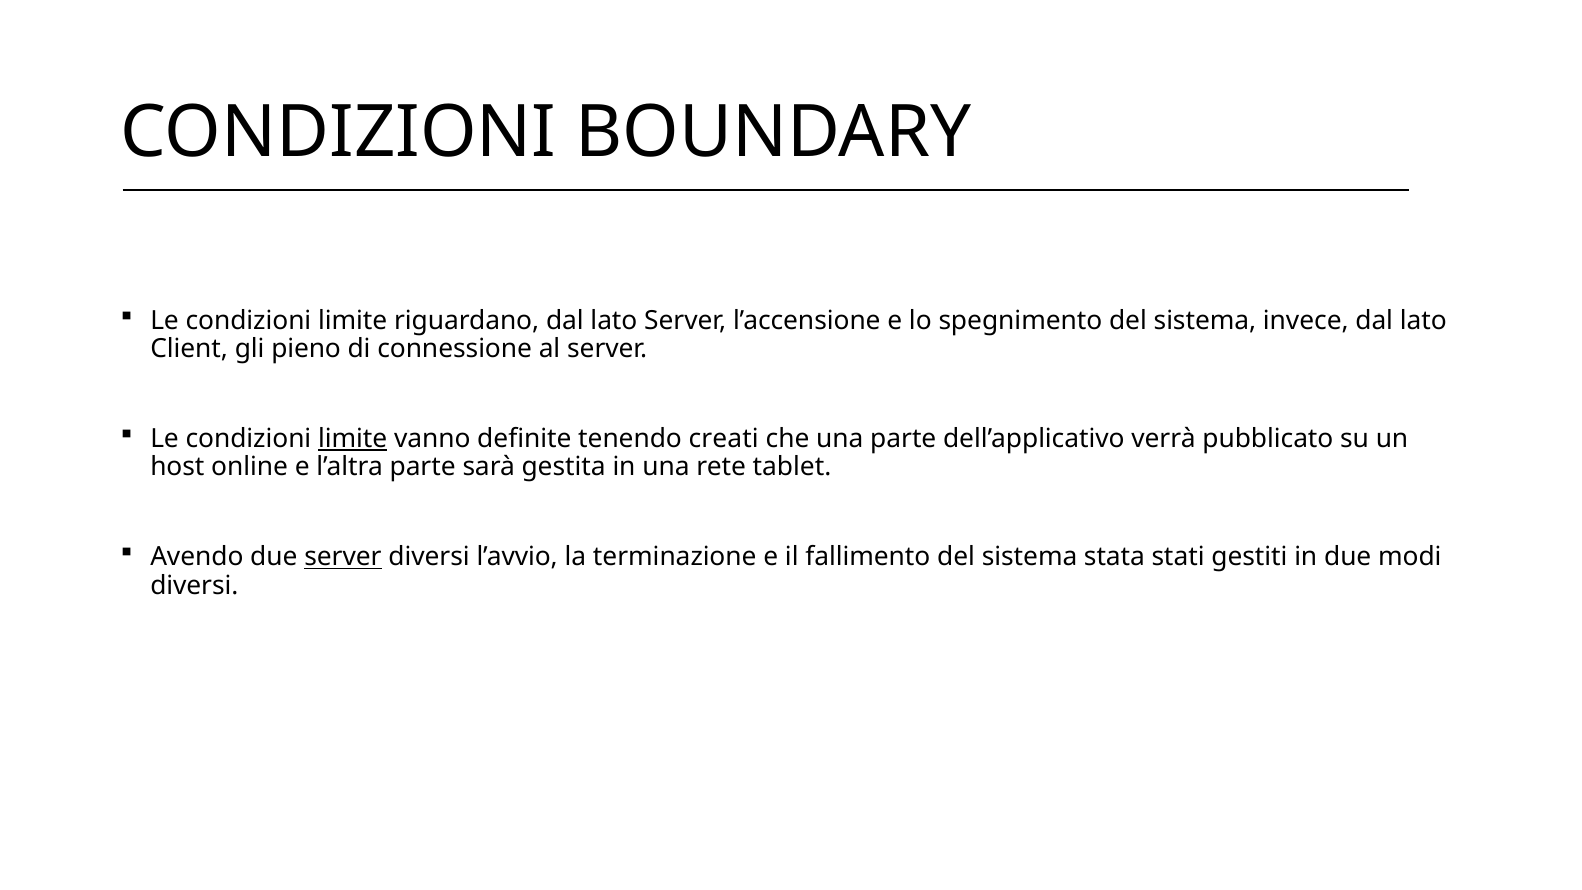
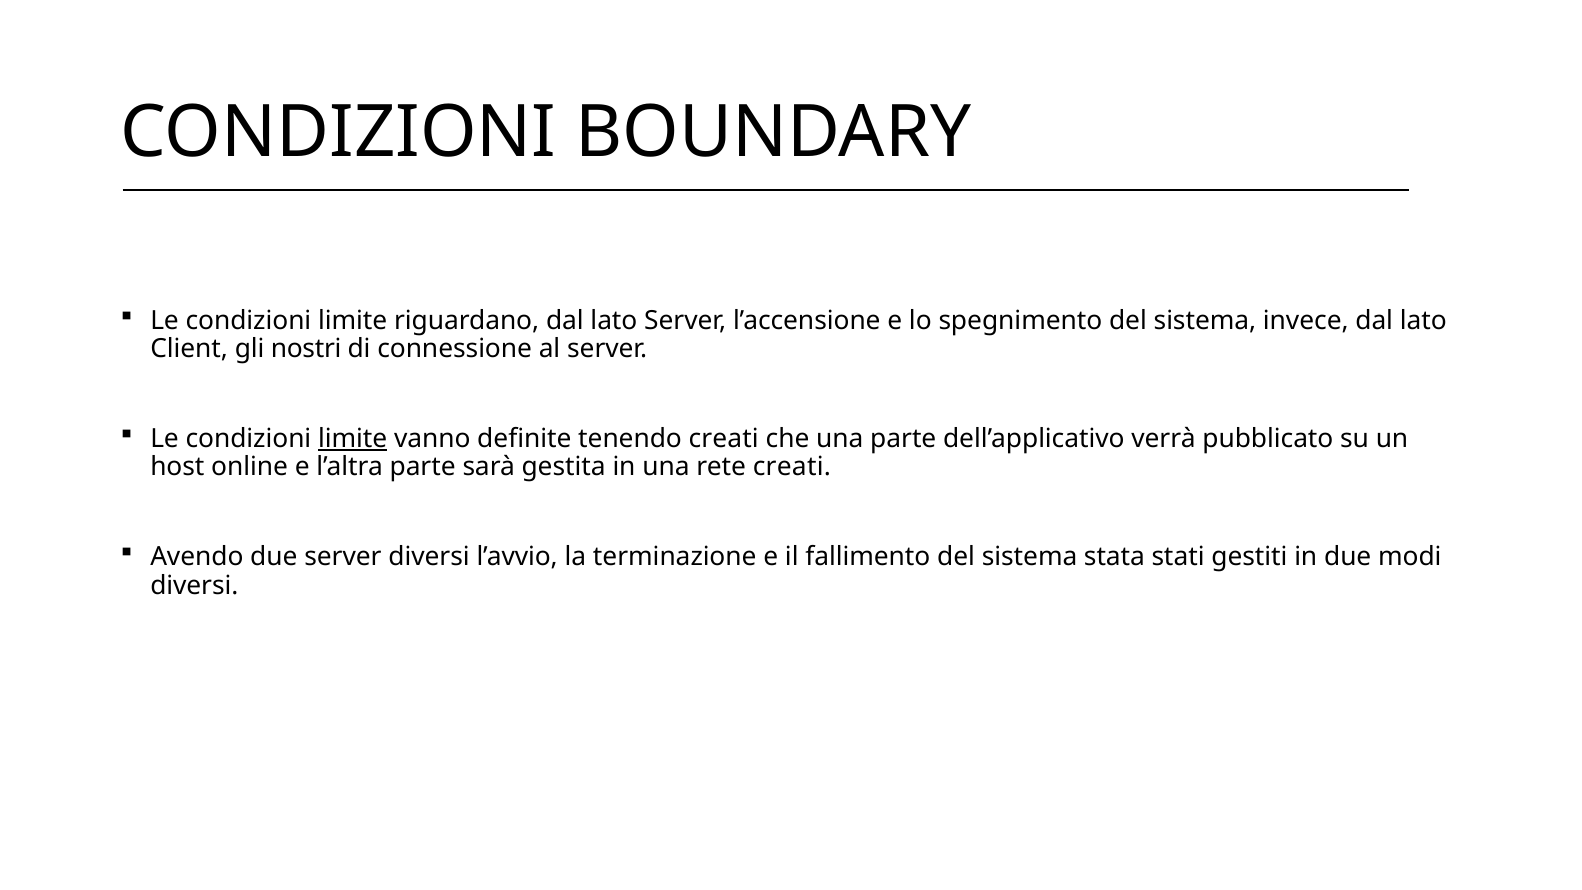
pieno: pieno -> nostri
rete tablet: tablet -> creati
server at (343, 557) underline: present -> none
